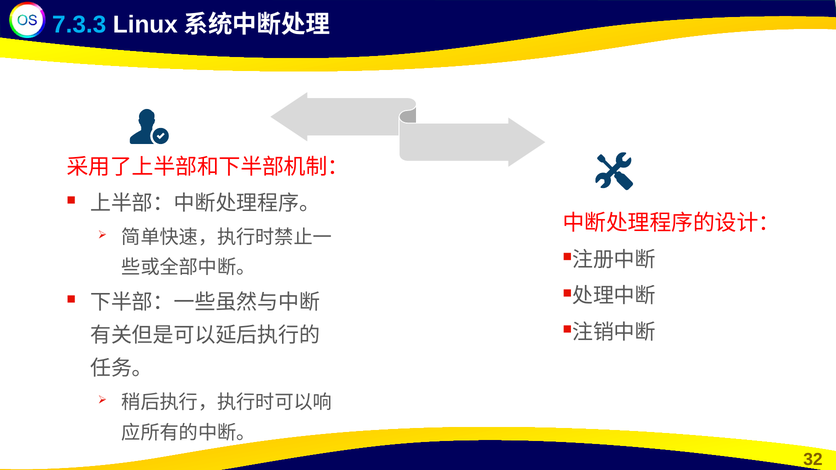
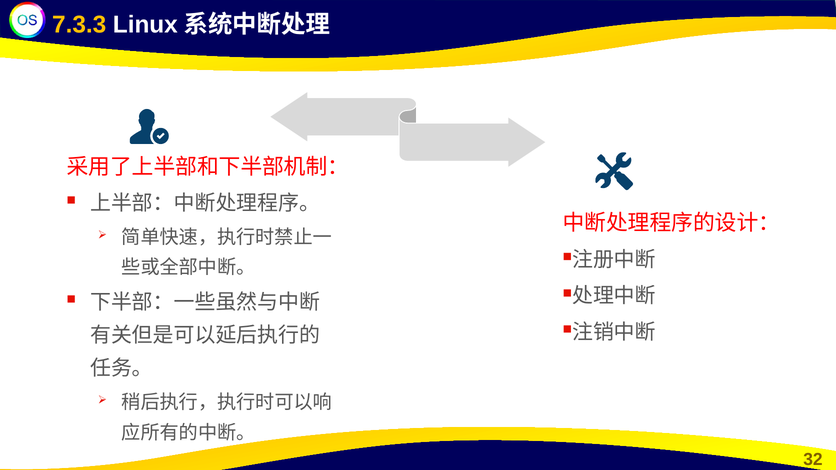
7.3.3 colour: light blue -> yellow
